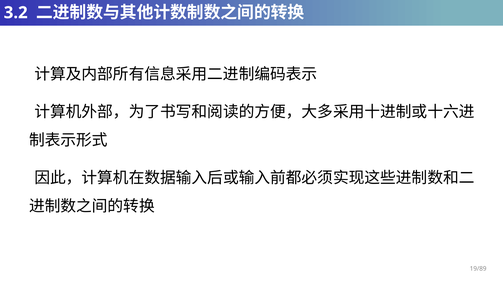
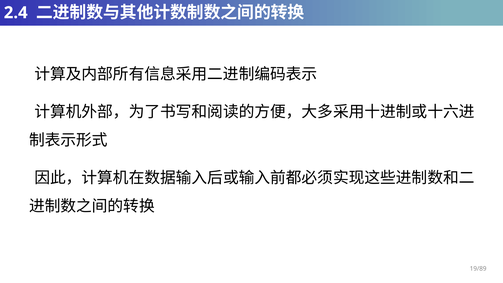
3.2: 3.2 -> 2.4
